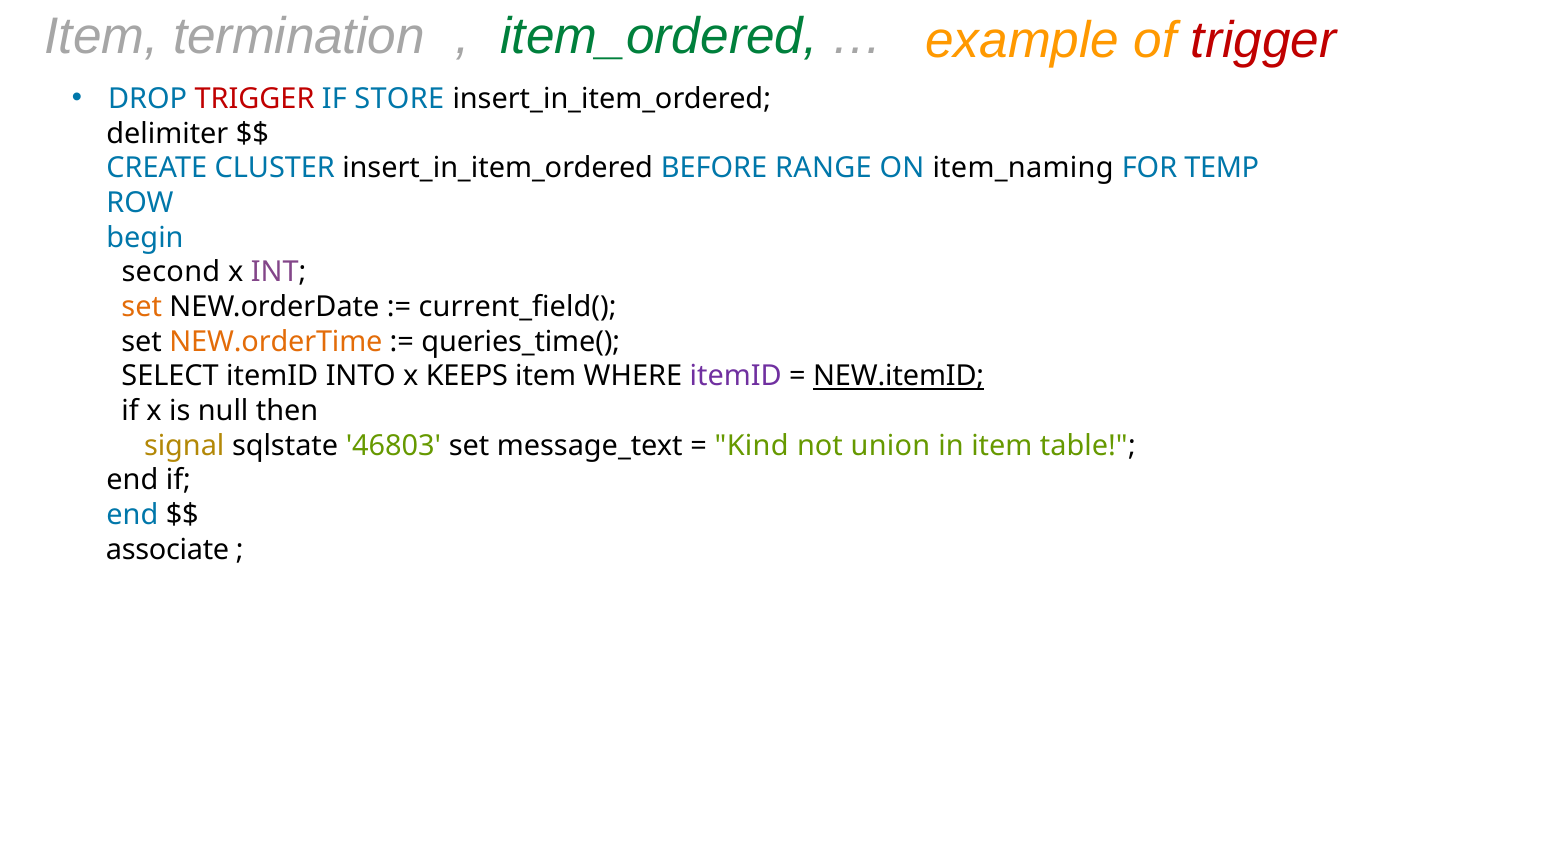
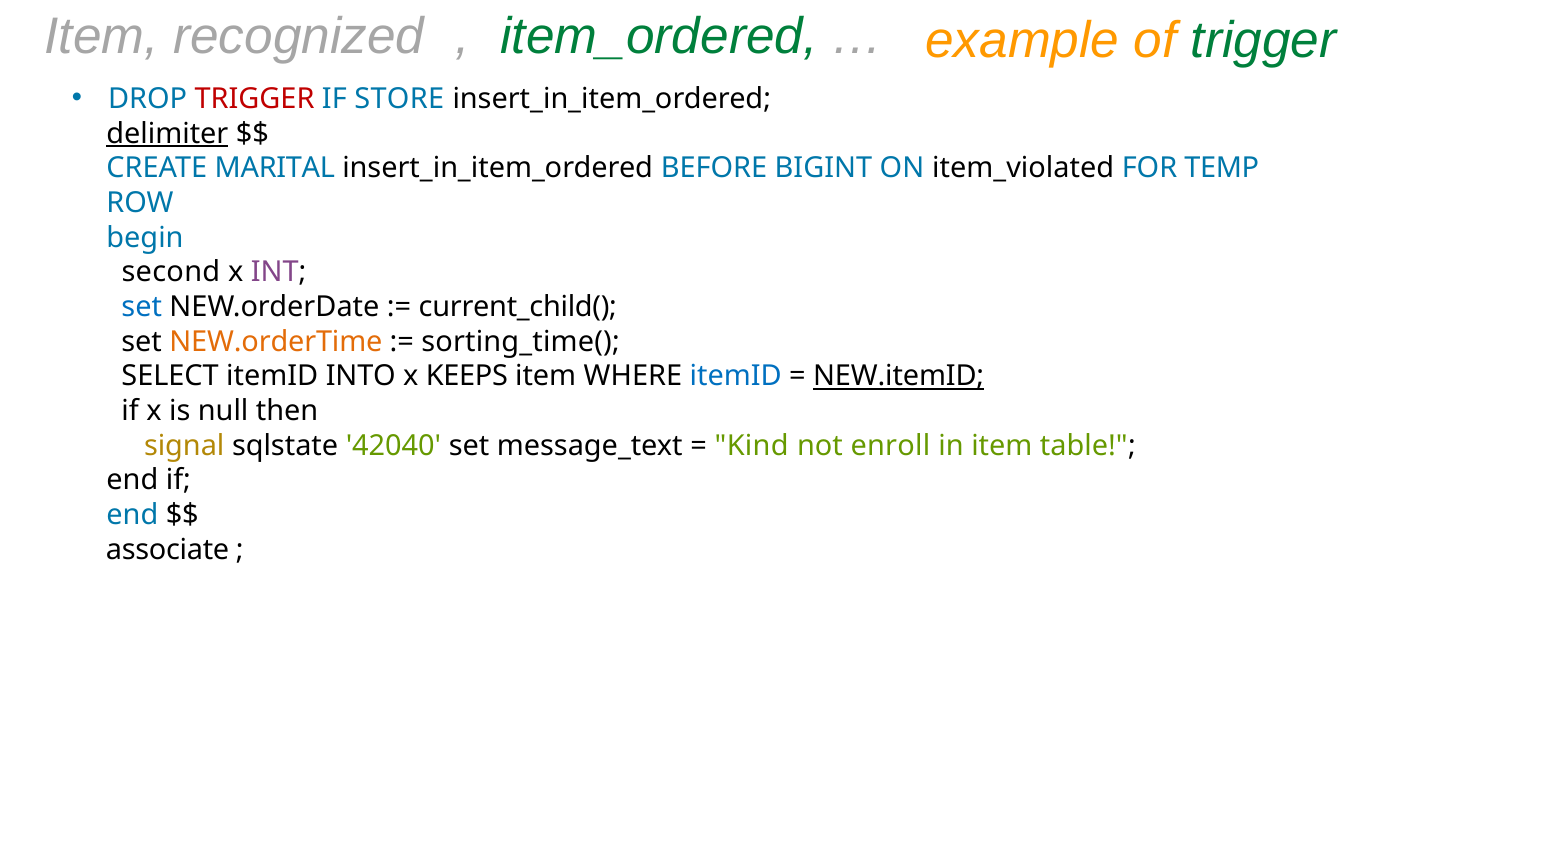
termination: termination -> recognized
trigger at (1264, 40) colour: red -> green
delimiter underline: none -> present
CLUSTER: CLUSTER -> MARITAL
RANGE: RANGE -> BIGINT
item_naming: item_naming -> item_violated
set at (142, 307) colour: orange -> blue
current_field(: current_field( -> current_child(
queries_time(: queries_time( -> sorting_time(
itemID at (736, 376) colour: purple -> blue
46803: 46803 -> 42040
union: union -> enroll
